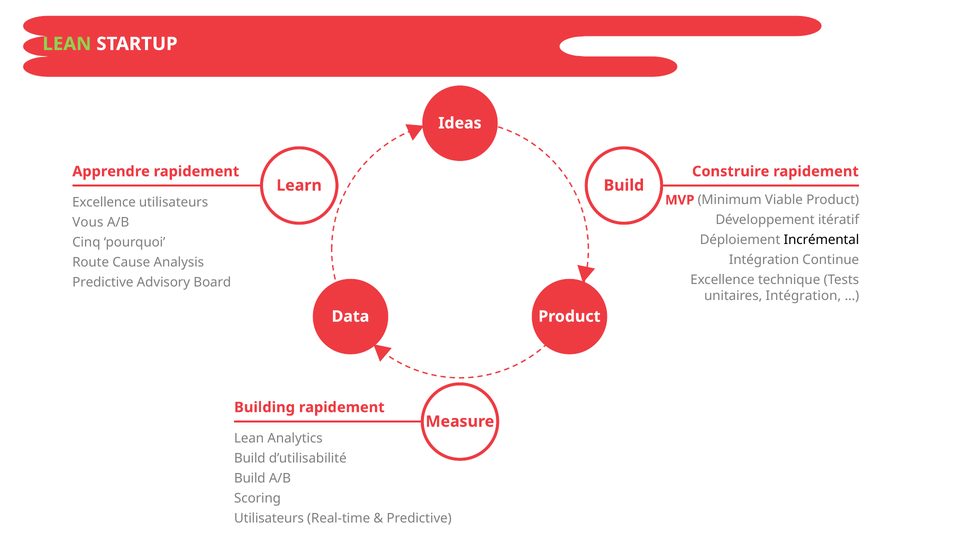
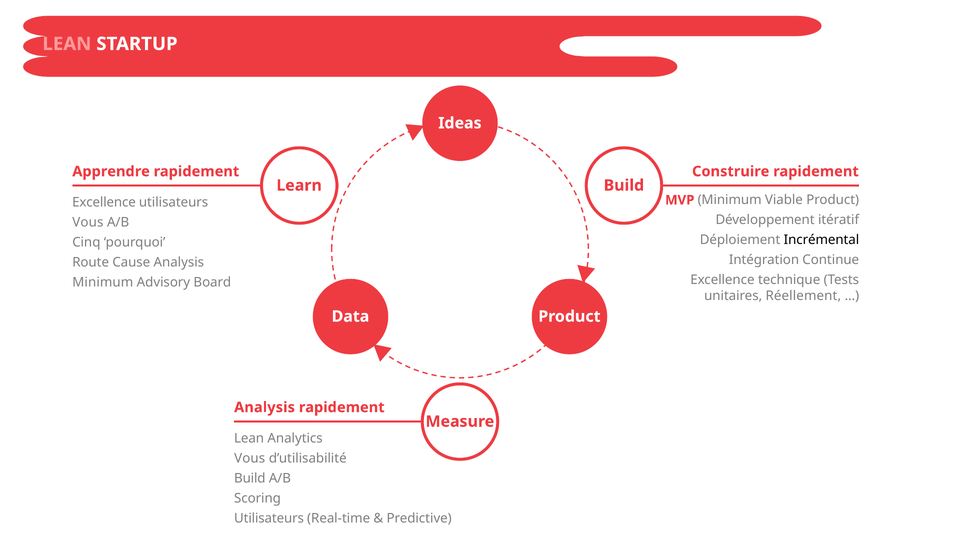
LEAN at (67, 44) colour: light green -> pink
Predictive at (103, 283): Predictive -> Minimum
unitaires Intégration: Intégration -> Réellement
Building at (265, 407): Building -> Analysis
Build at (250, 458): Build -> Vous
